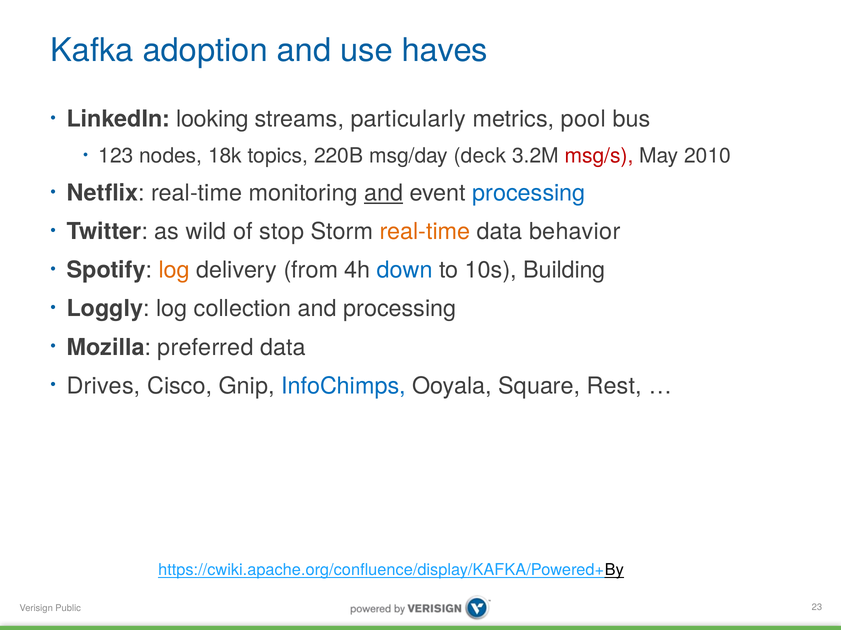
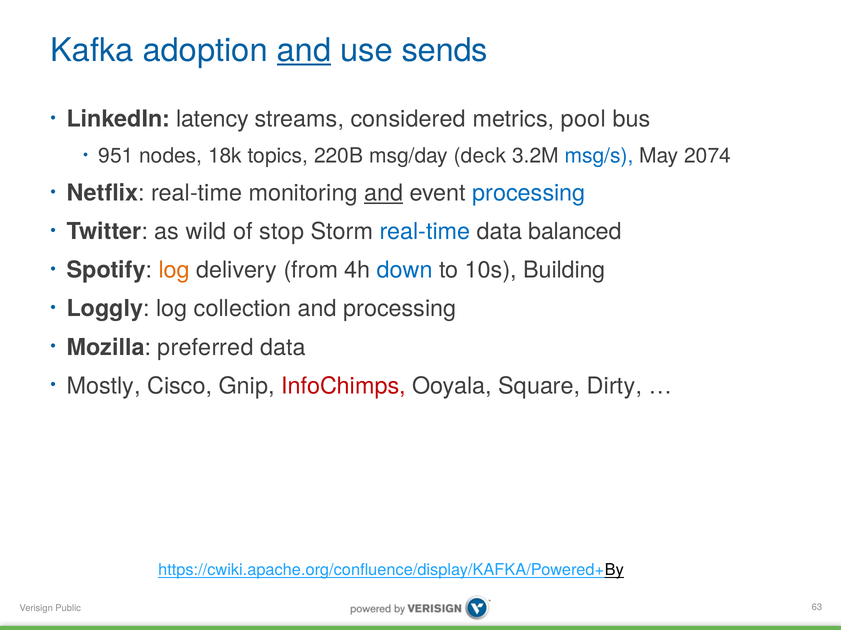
and at (304, 51) underline: none -> present
haves: haves -> sends
looking: looking -> latency
particularly: particularly -> considered
123: 123 -> 951
msg/s colour: red -> blue
2010: 2010 -> 2074
real-time at (425, 232) colour: orange -> blue
behavior: behavior -> balanced
Drives: Drives -> Mostly
InfoChimps colour: blue -> red
Rest: Rest -> Dirty
23: 23 -> 63
